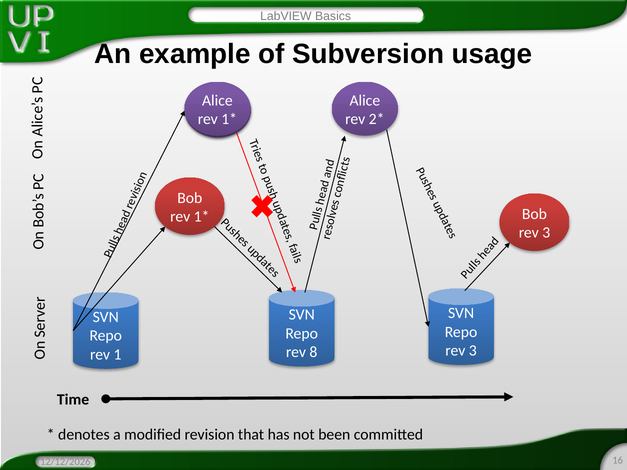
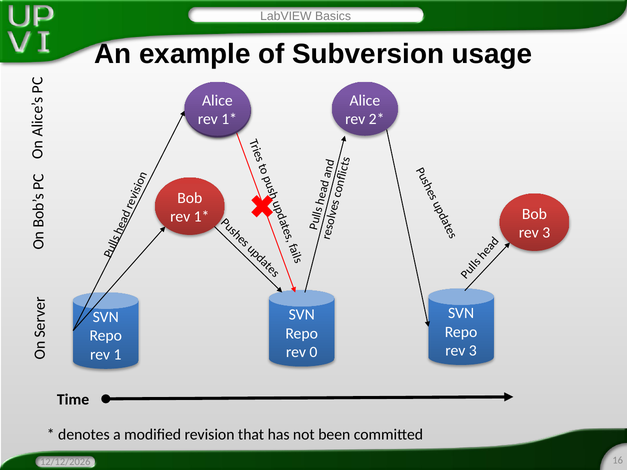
8: 8 -> 0
